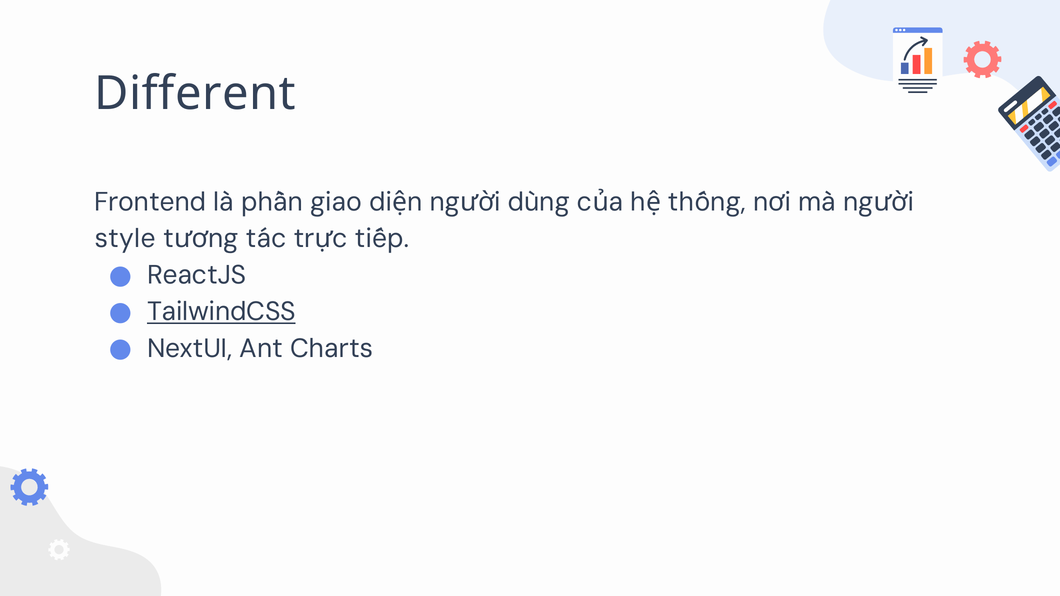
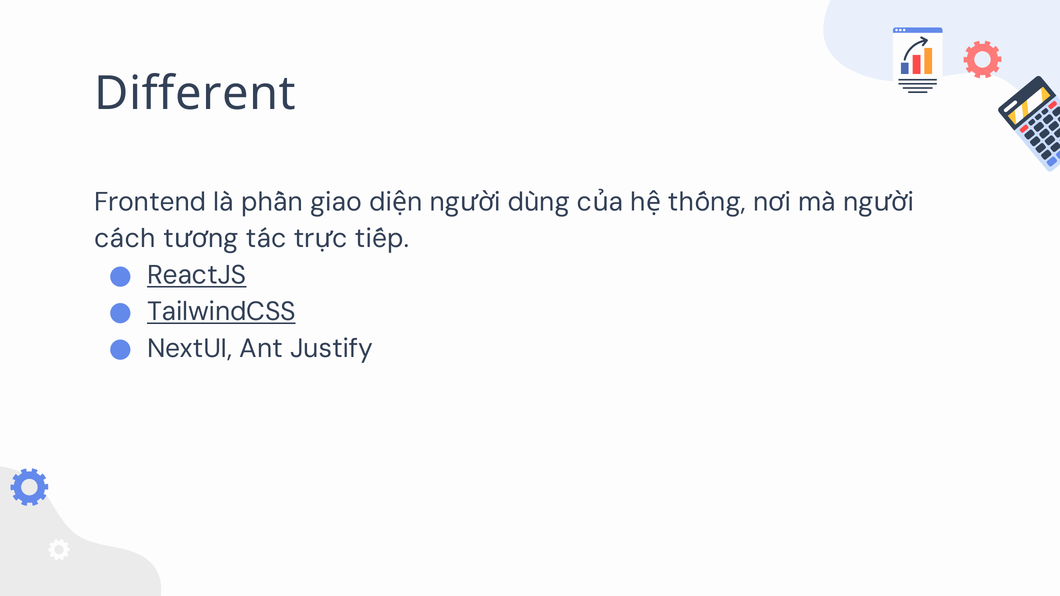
style: style -> cách
ReactJS underline: none -> present
Charts: Charts -> Justify
